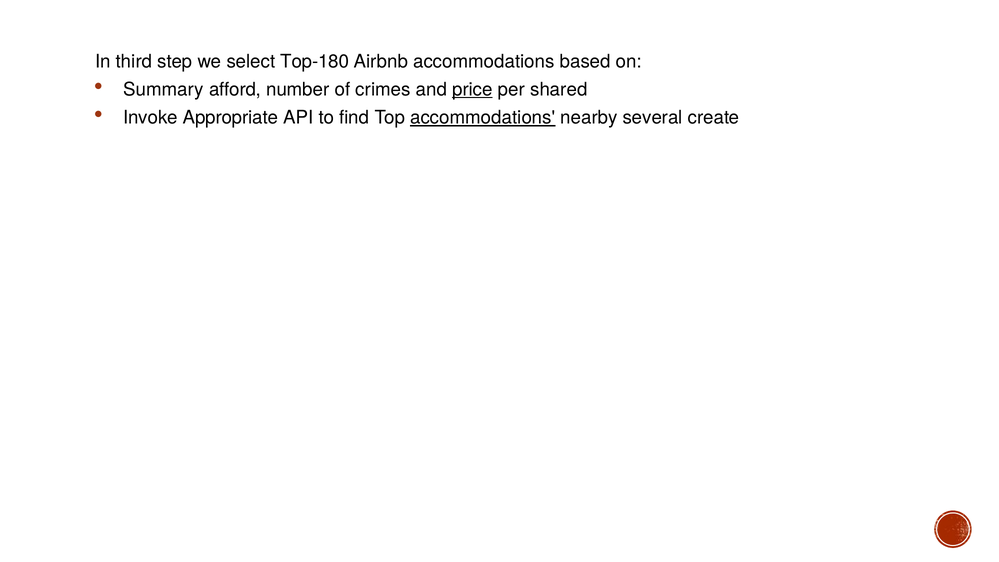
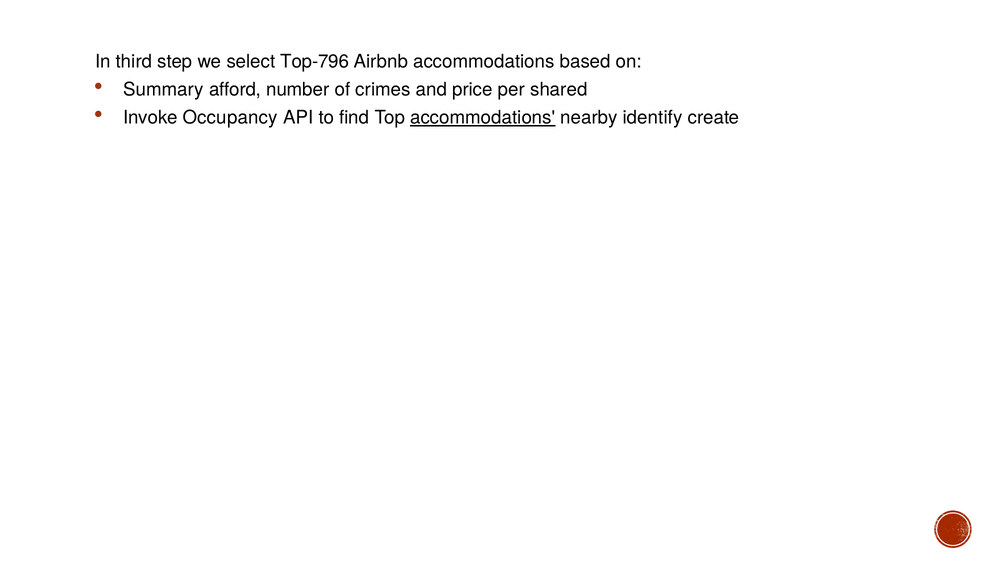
Top-180: Top-180 -> Top-796
price underline: present -> none
Appropriate: Appropriate -> Occupancy
several: several -> identify
